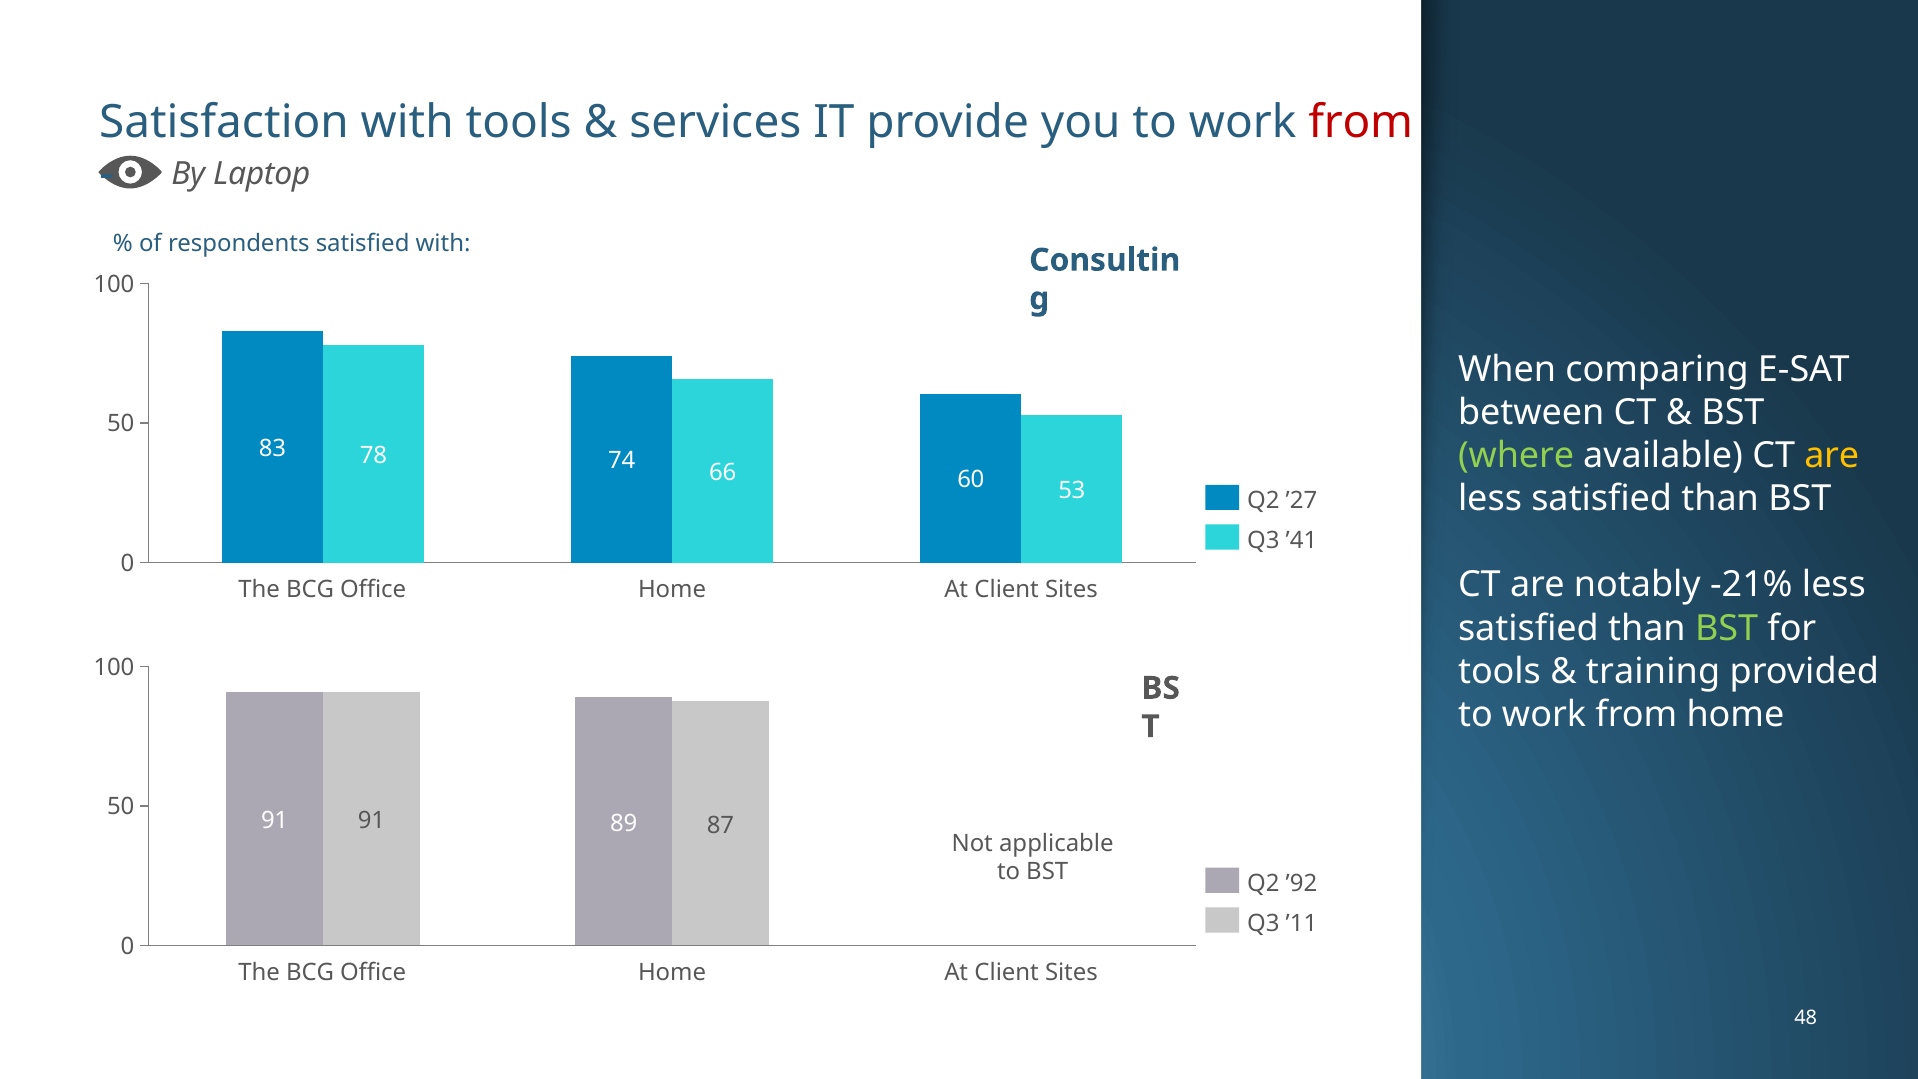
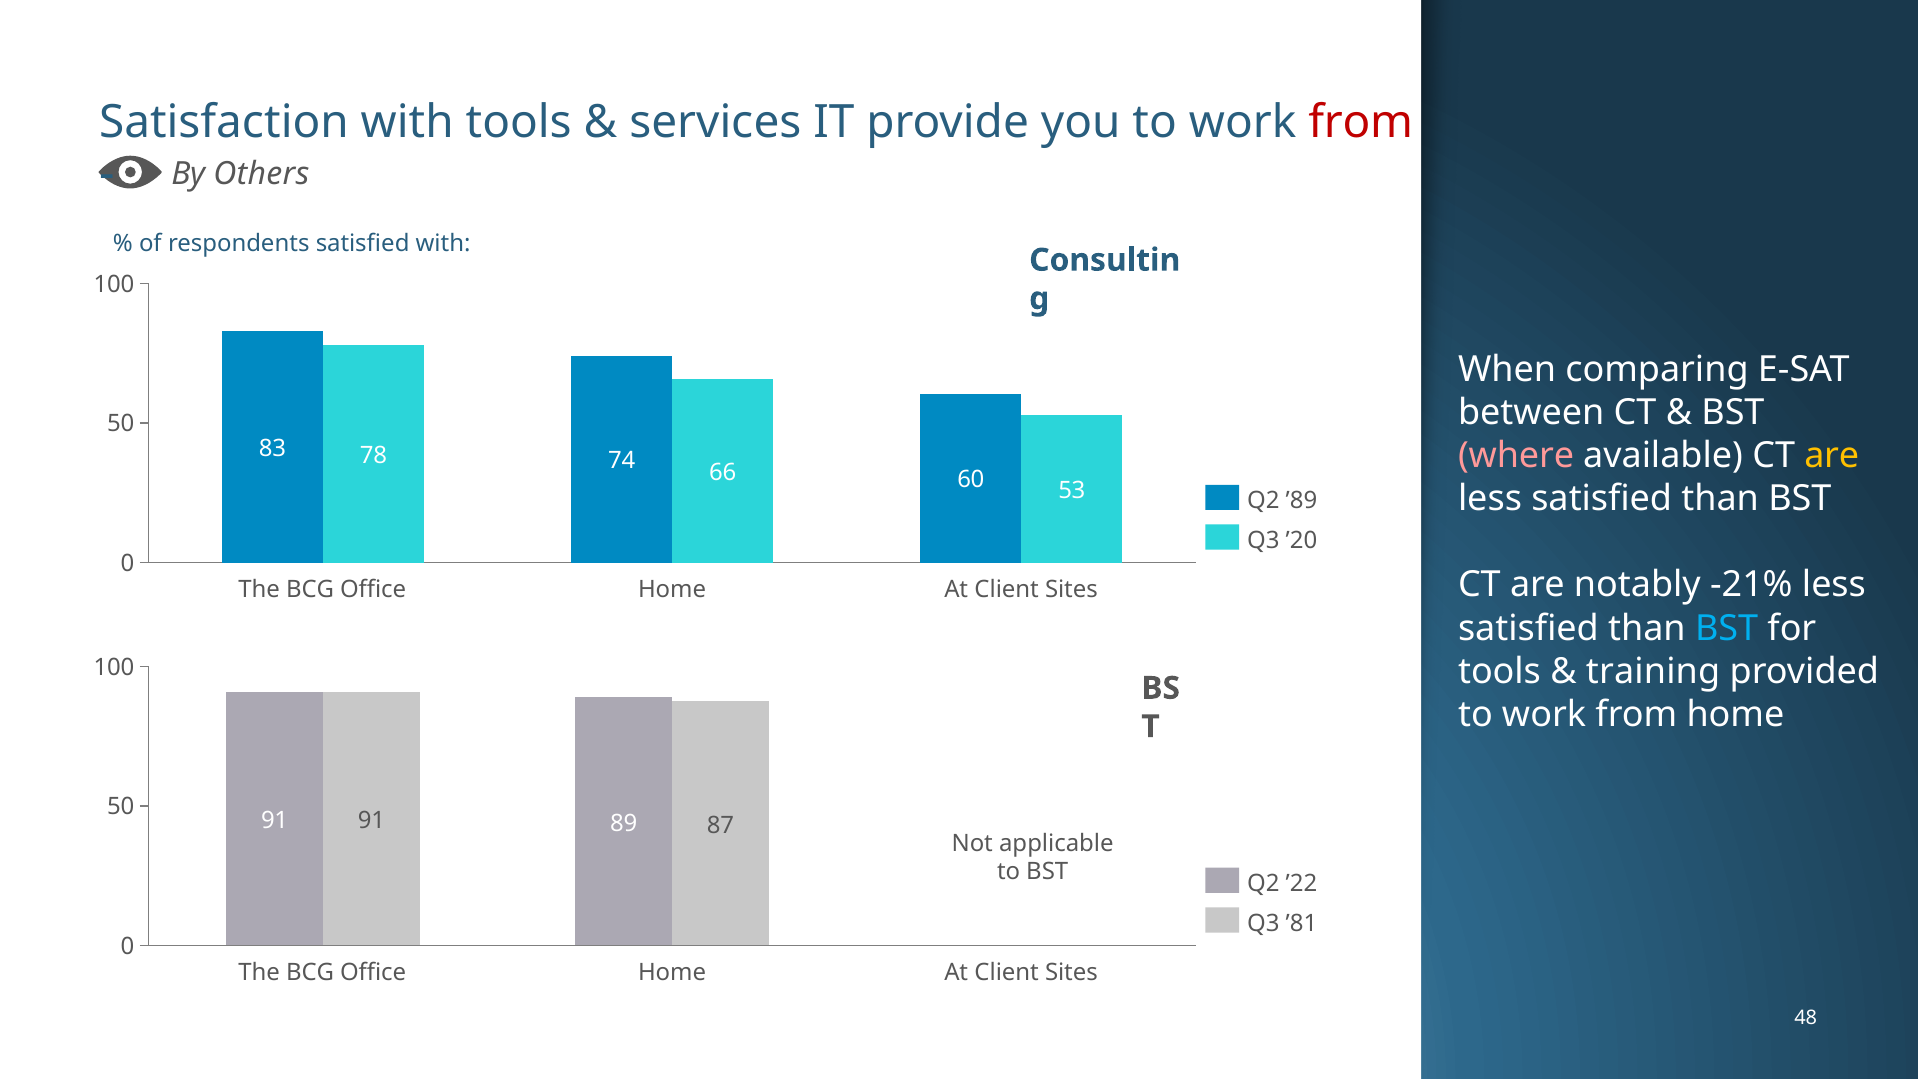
Laptop: Laptop -> Others
where colour: light green -> pink
’27: ’27 -> ’89
’41: ’41 -> ’20
BST at (1727, 628) colour: light green -> light blue
’92: ’92 -> ’22
’11: ’11 -> ’81
